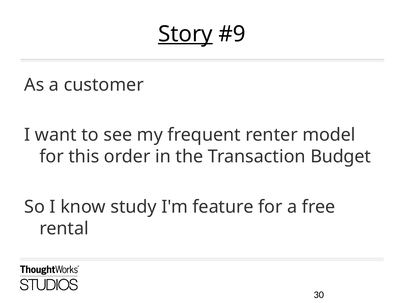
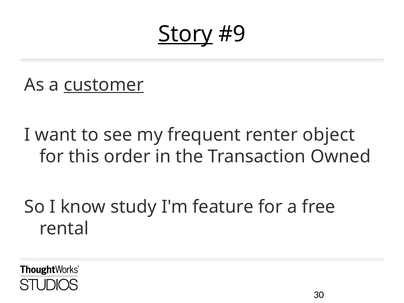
customer underline: none -> present
model: model -> object
Budget: Budget -> Owned
